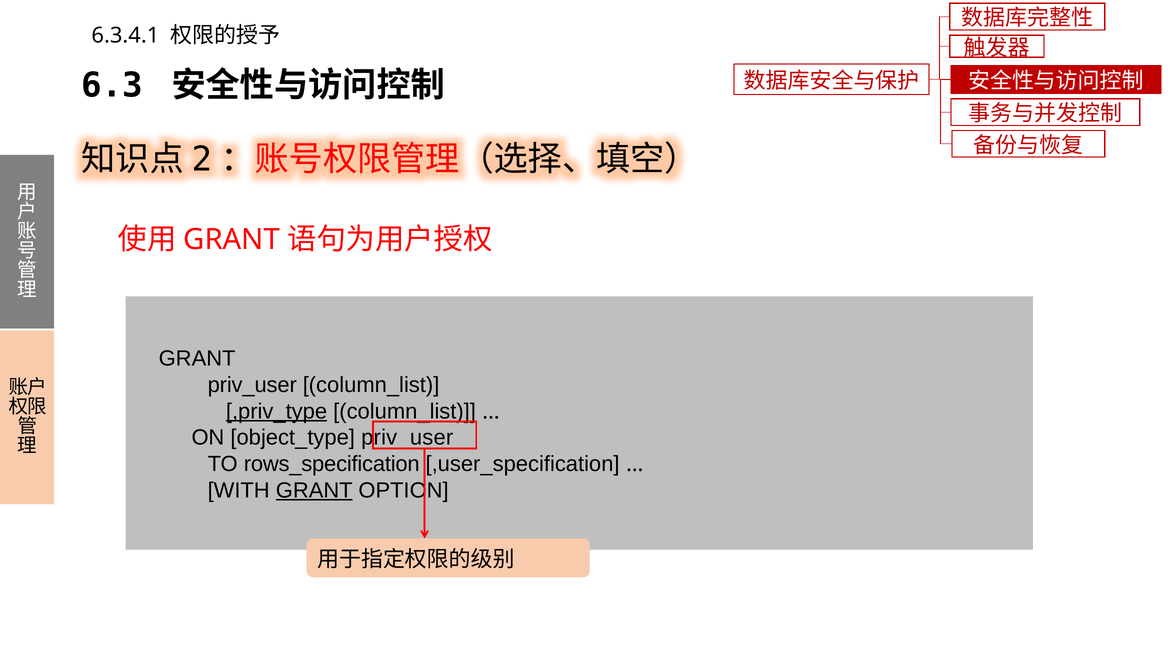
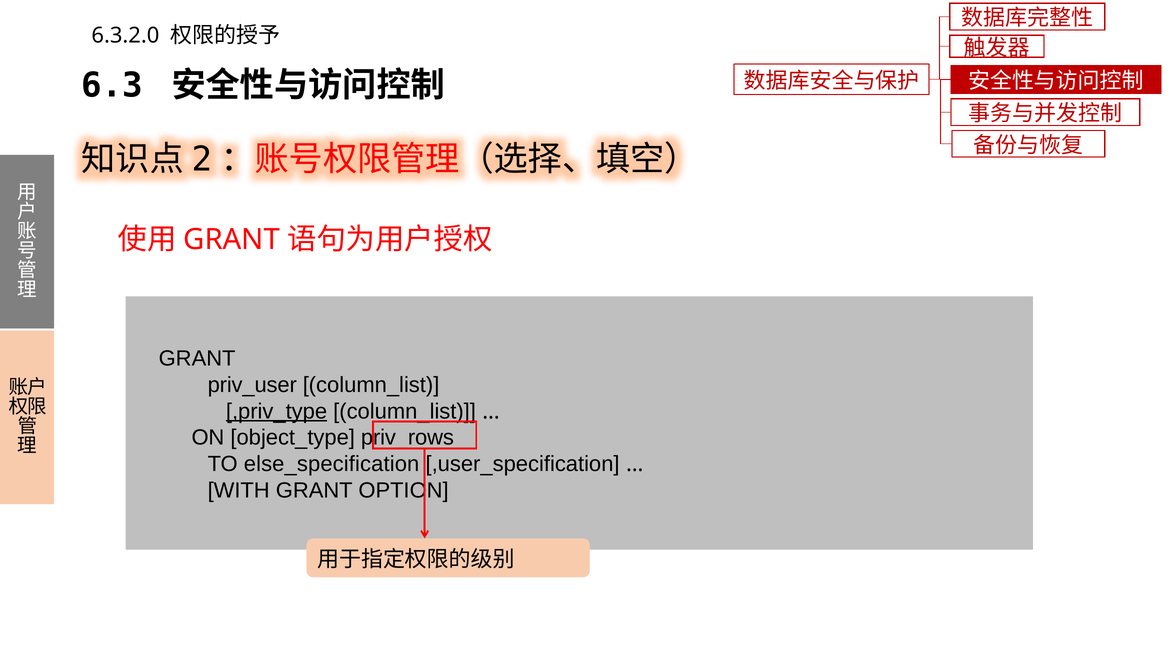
6.3.4.1: 6.3.4.1 -> 6.3.2.0
object_type priv_user: priv_user -> priv_rows
rows_specification: rows_specification -> else_specification
GRANT at (314, 491) underline: present -> none
